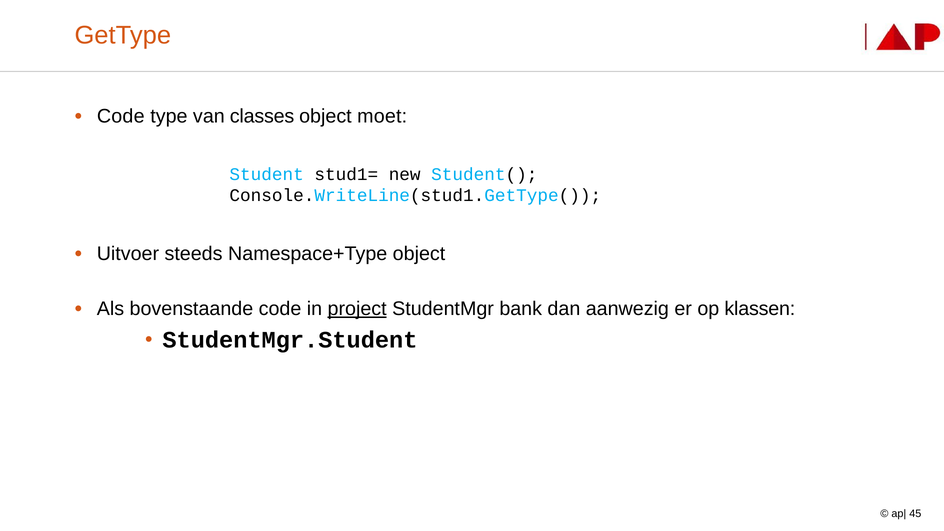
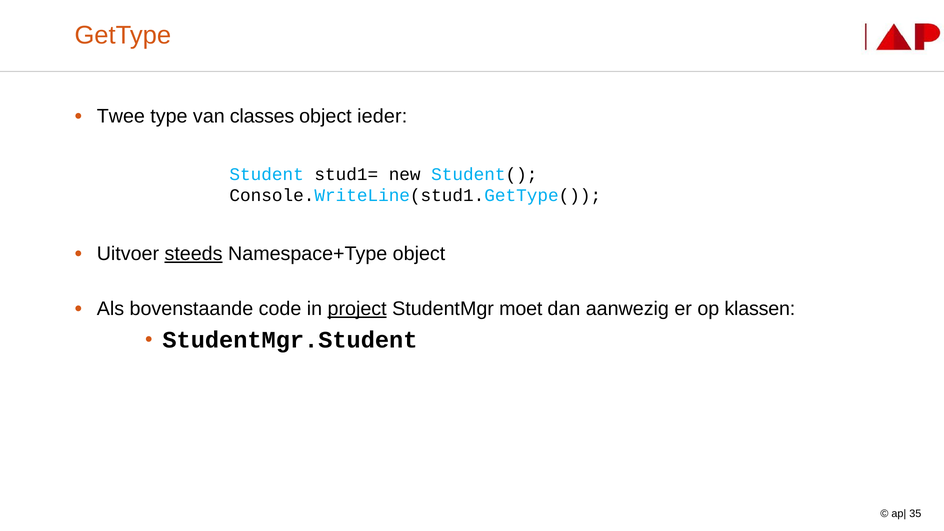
Code at (121, 116): Code -> Twee
moet: moet -> ieder
steeds underline: none -> present
bank: bank -> moet
45: 45 -> 35
